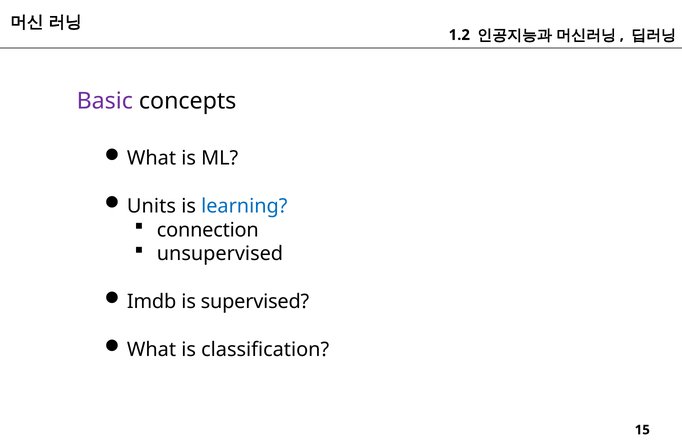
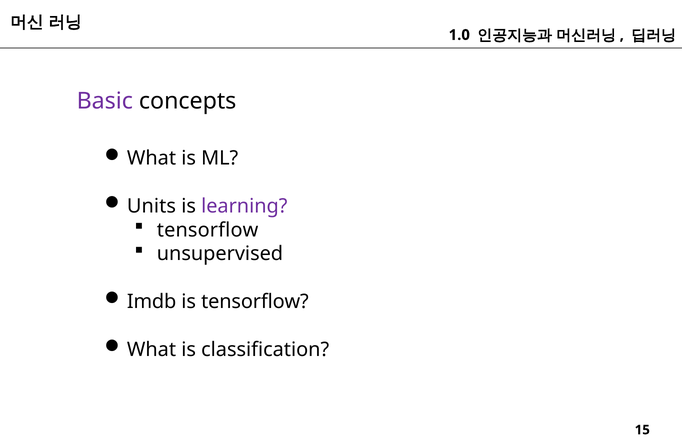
1.2: 1.2 -> 1.0
learning colour: blue -> purple
connection at (208, 230): connection -> tensorflow
is supervised: supervised -> tensorflow
